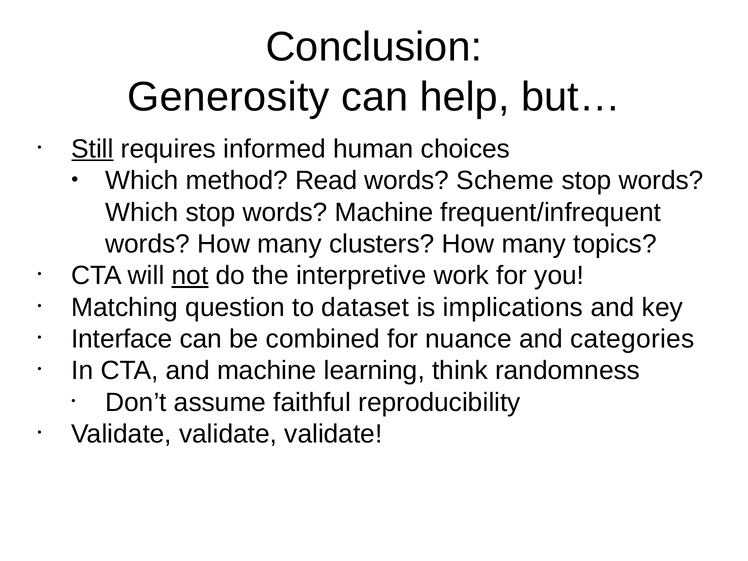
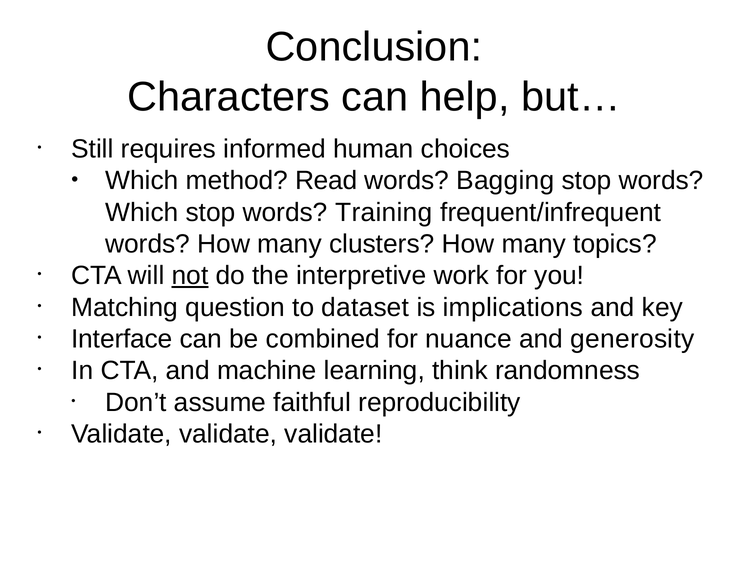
Generosity: Generosity -> Characters
Still underline: present -> none
Scheme: Scheme -> Bagging
words Machine: Machine -> Training
categories: categories -> generosity
